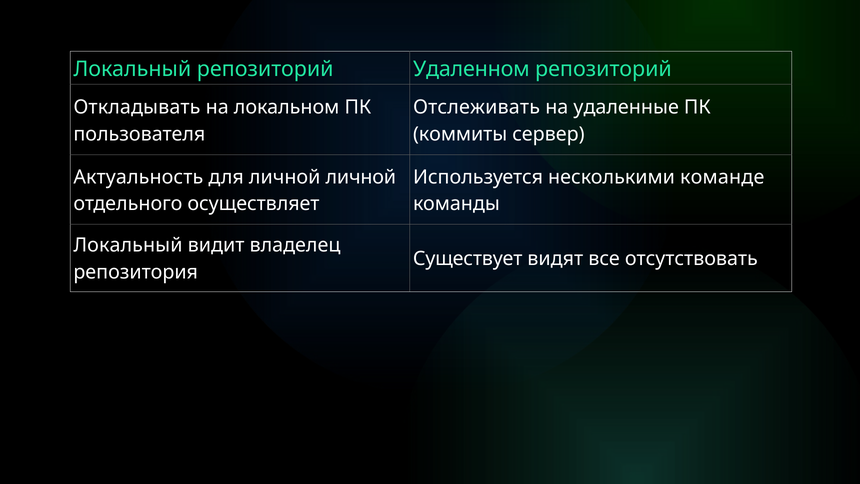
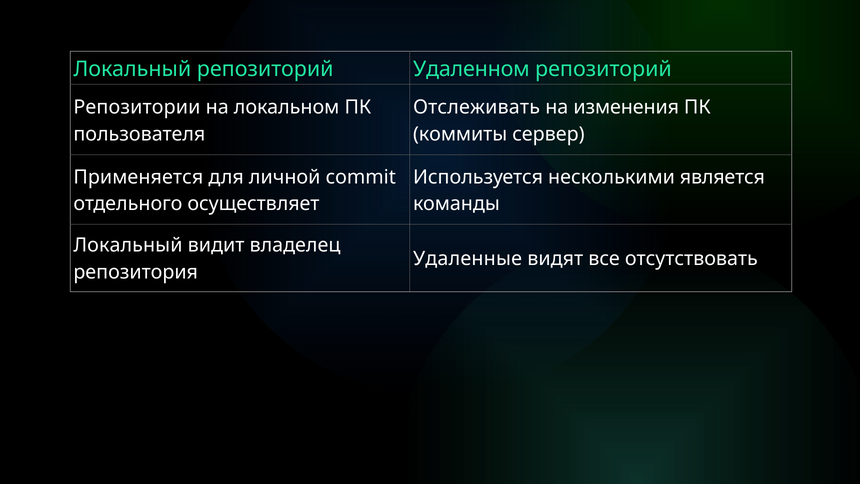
Откладывать: Откладывать -> Репозитории
удаленные: удаленные -> изменения
Актуальность: Актуальность -> Применяется
личной личной: личной -> commit
команде: команде -> является
Существует: Существует -> Удаленные
